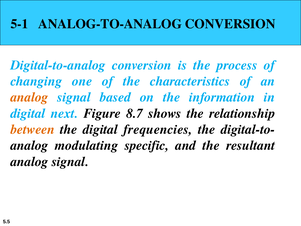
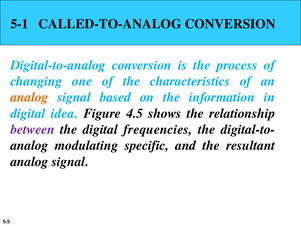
ANALOG-TO-ANALOG: ANALOG-TO-ANALOG -> CALLED-TO-ANALOG
next: next -> idea
8.7: 8.7 -> 4.5
between colour: orange -> purple
